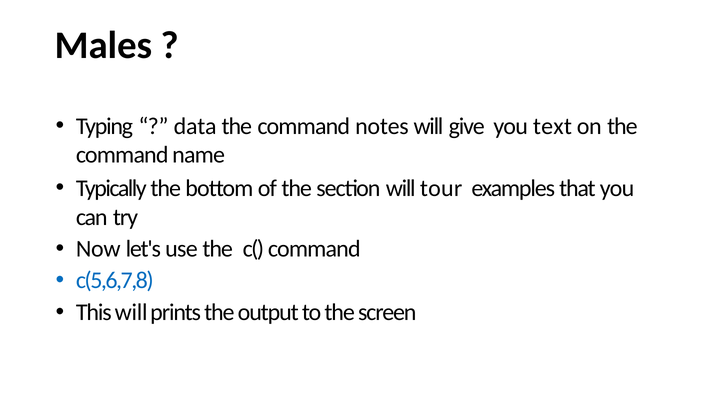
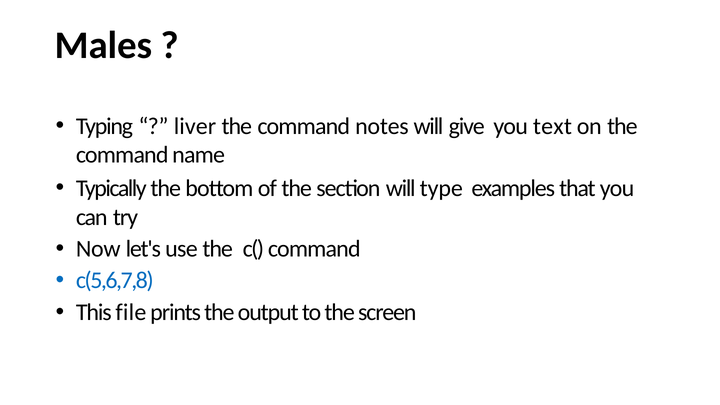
data: data -> liver
tour: tour -> type
This will: will -> file
